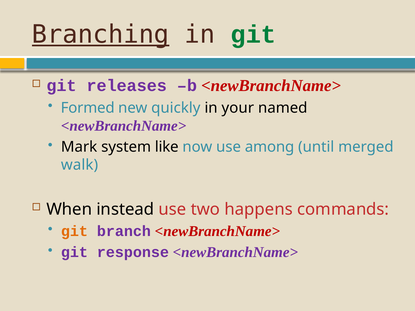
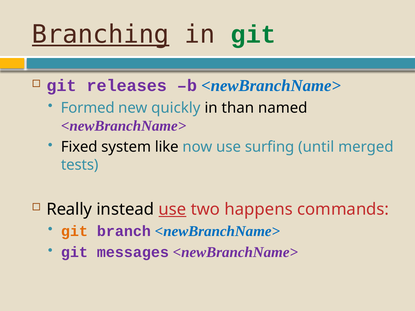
<newBranchName> at (271, 86) colour: red -> blue
your: your -> than
Mark: Mark -> Fixed
among: among -> surfing
walk: walk -> tests
When: When -> Really
use at (172, 209) underline: none -> present
<newBranchName> at (217, 231) colour: red -> blue
response: response -> messages
